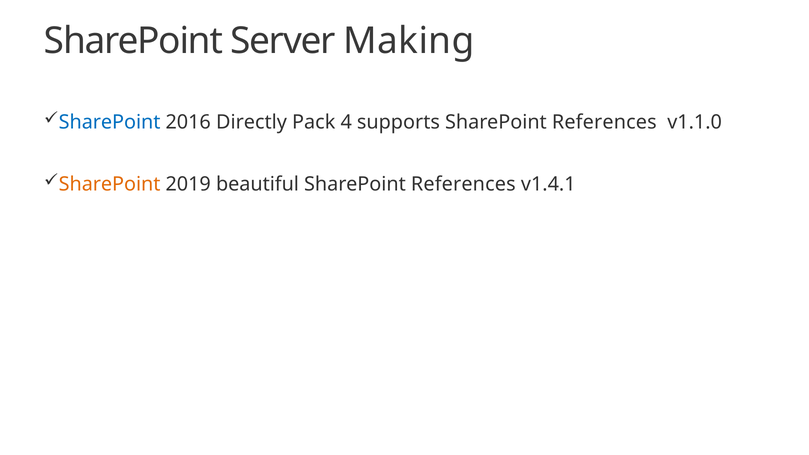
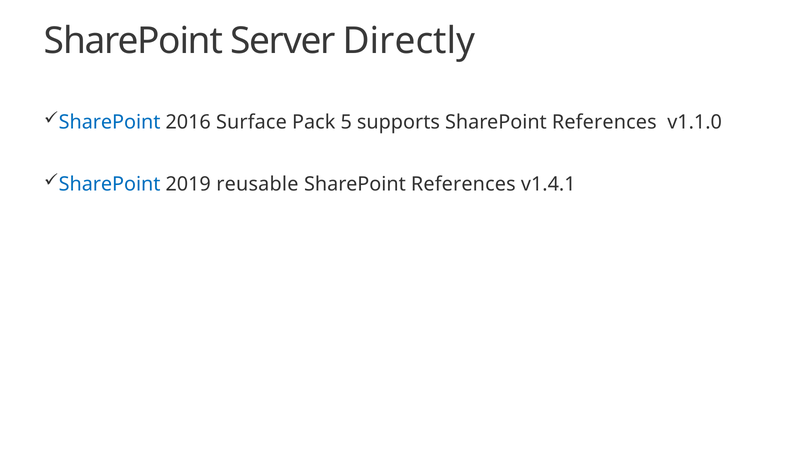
Making: Making -> Directly
Directly: Directly -> Surface
4: 4 -> 5
SharePoint at (110, 184) colour: orange -> blue
beautiful: beautiful -> reusable
